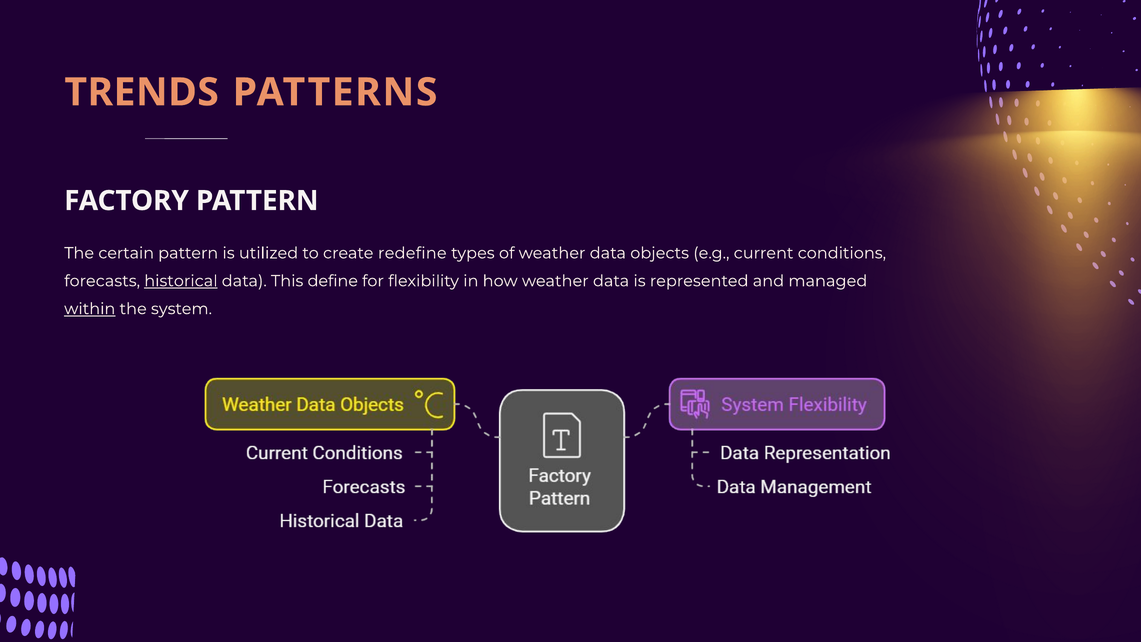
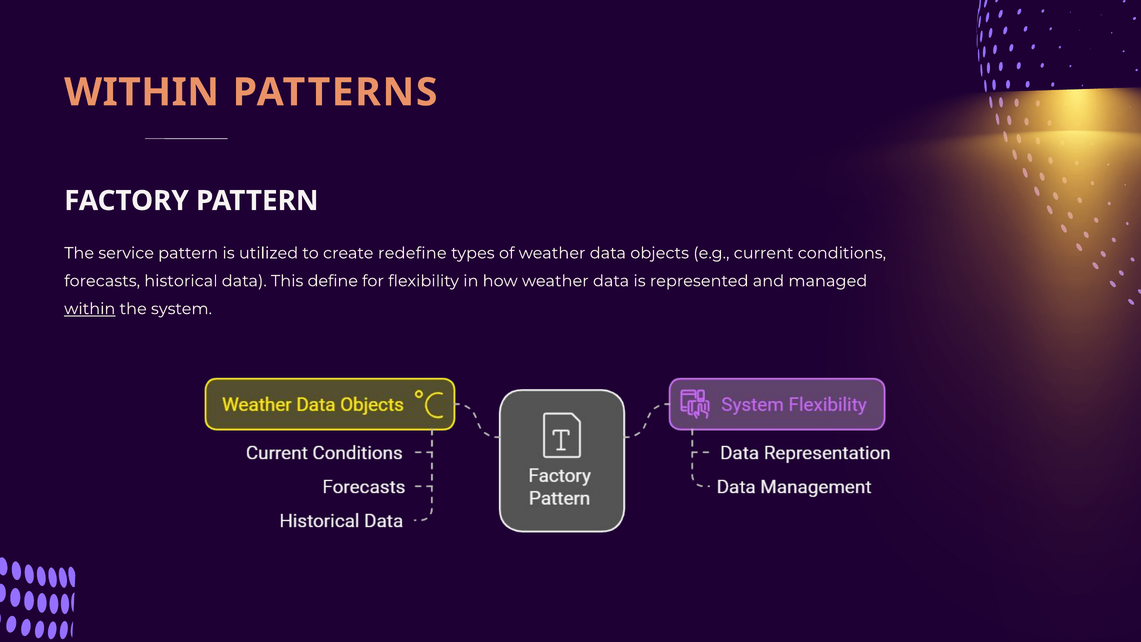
TRENDS at (142, 92): TRENDS -> WITHIN
certain: certain -> service
historical underline: present -> none
